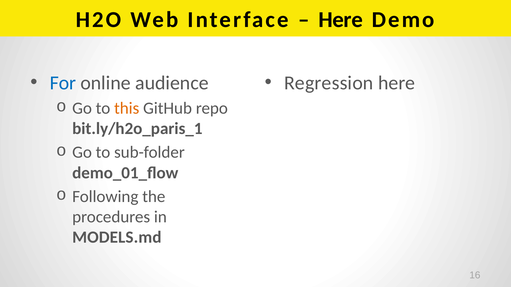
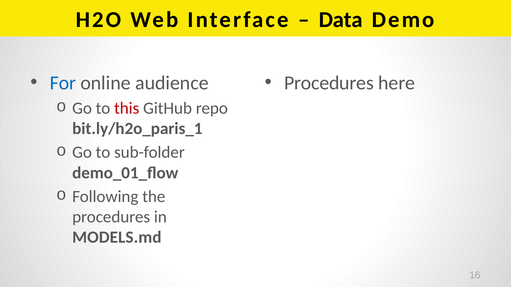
Here at (341, 20): Here -> Data
Regression at (329, 83): Regression -> Procedures
this colour: orange -> red
